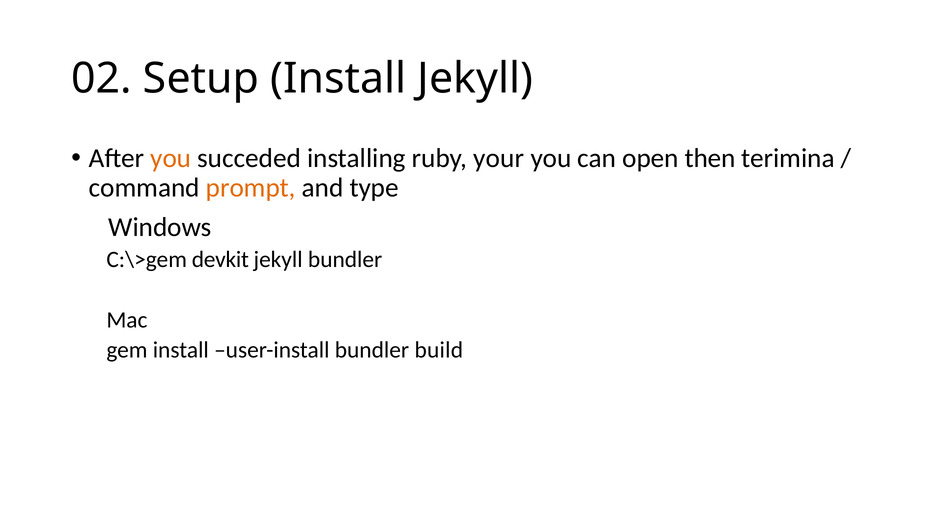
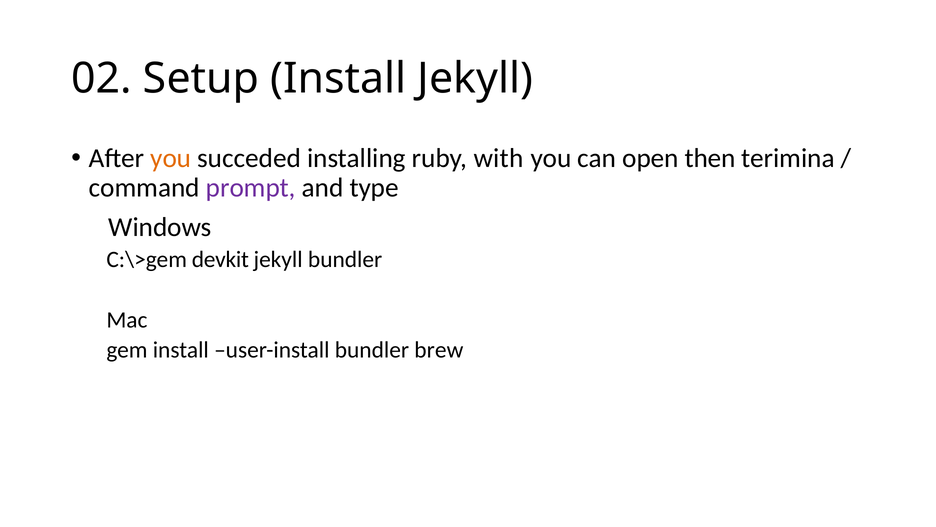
your: your -> with
prompt colour: orange -> purple
build: build -> brew
